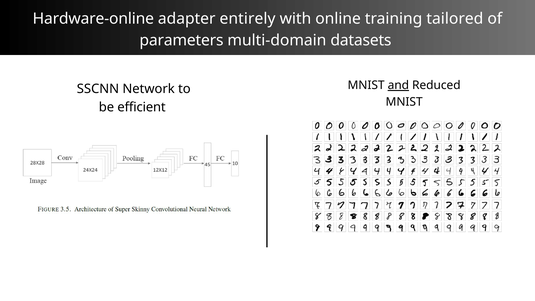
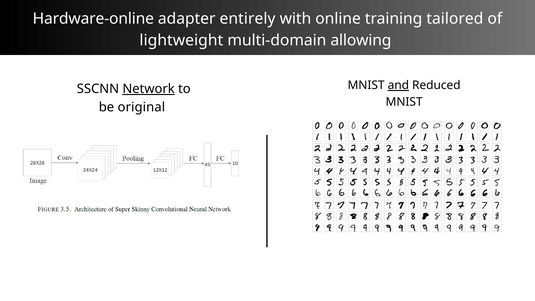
parameters: parameters -> lightweight
datasets: datasets -> allowing
Network underline: none -> present
efficient: efficient -> original
